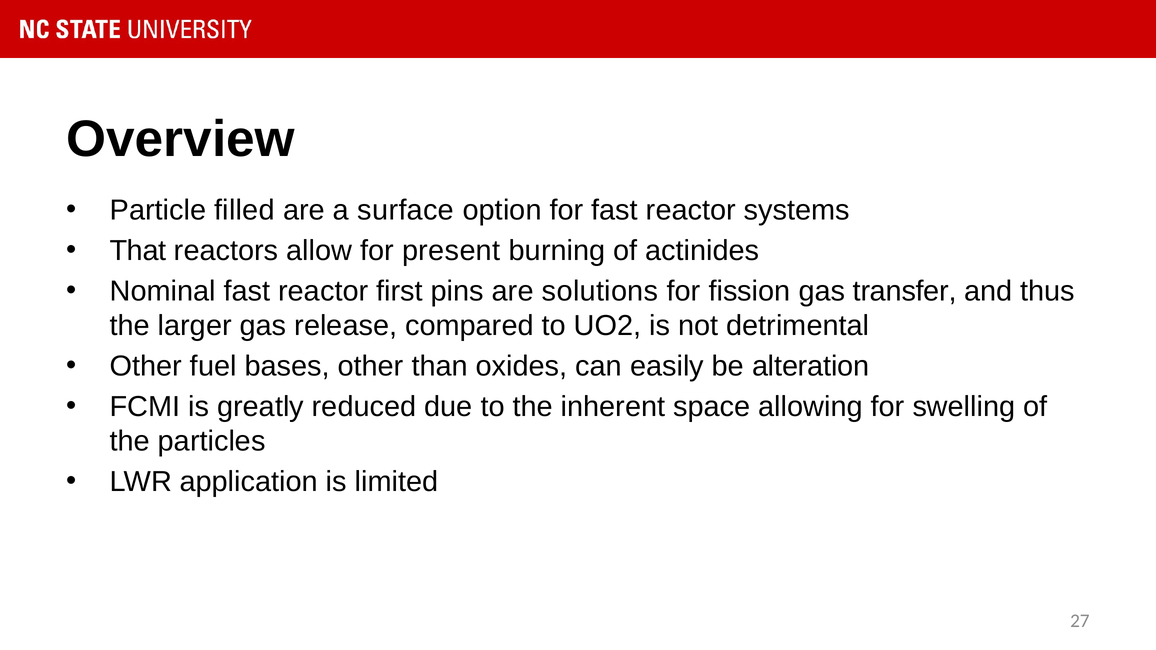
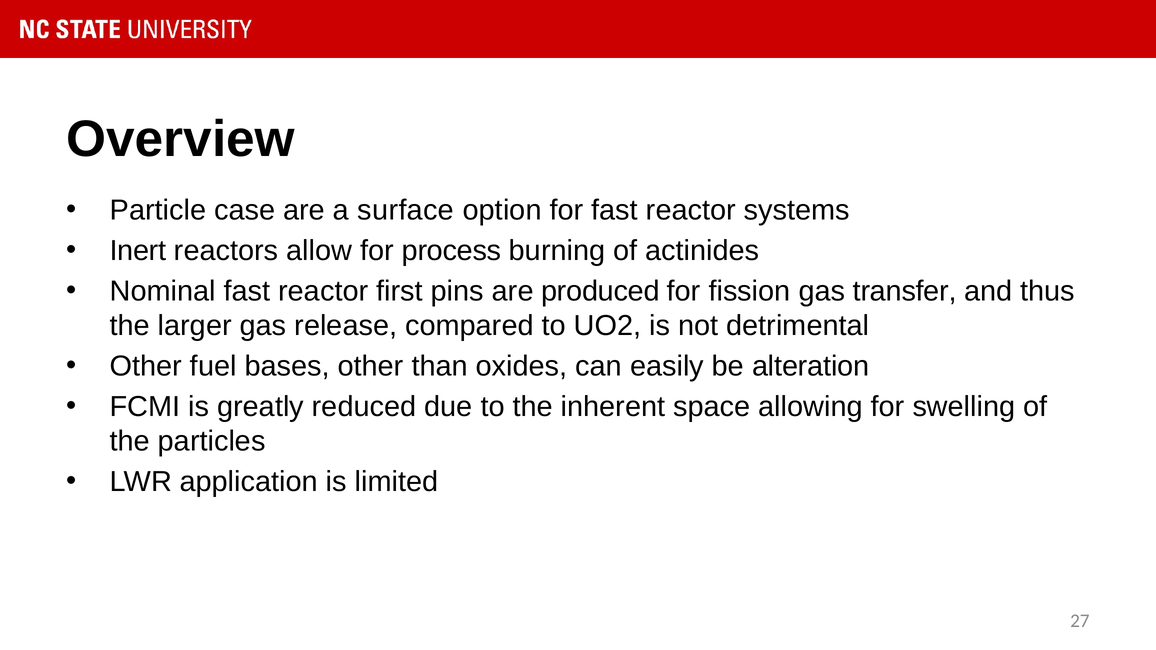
filled: filled -> case
That: That -> Inert
present: present -> process
solutions: solutions -> produced
